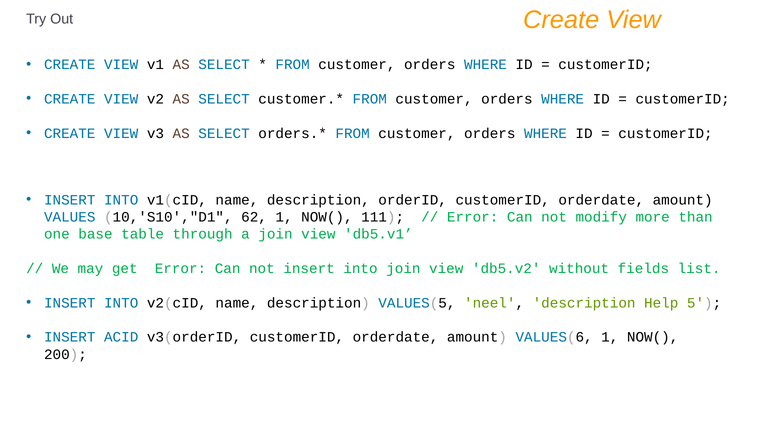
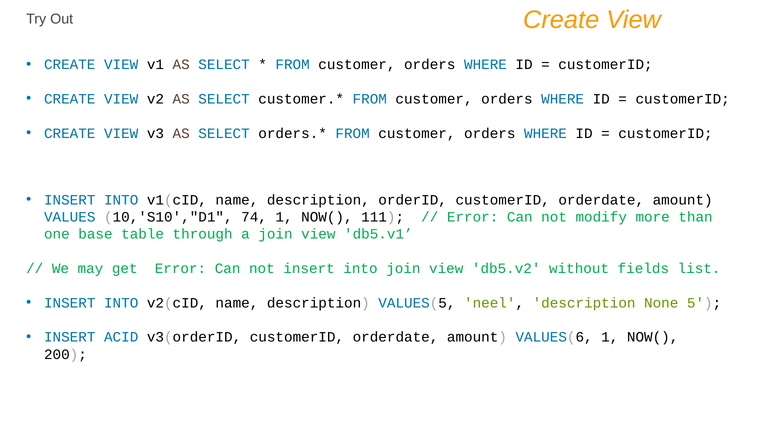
62: 62 -> 74
Help: Help -> None
